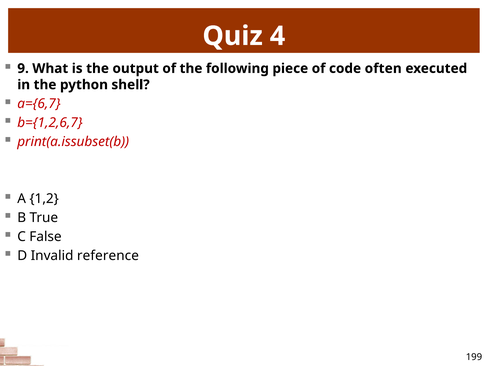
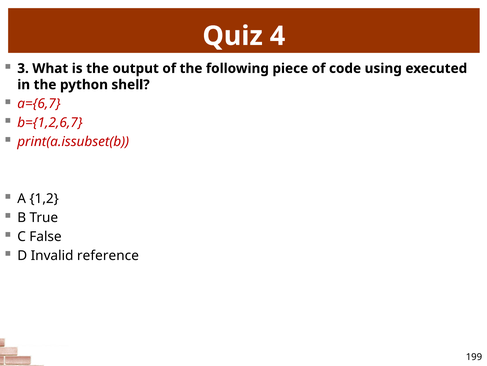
9: 9 -> 3
often: often -> using
